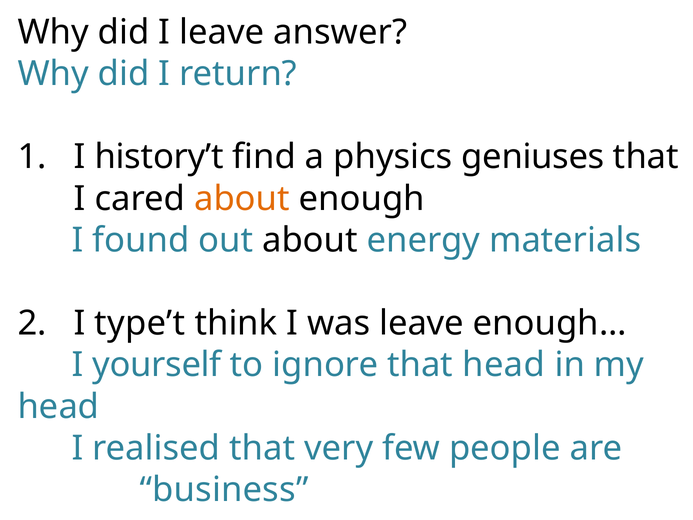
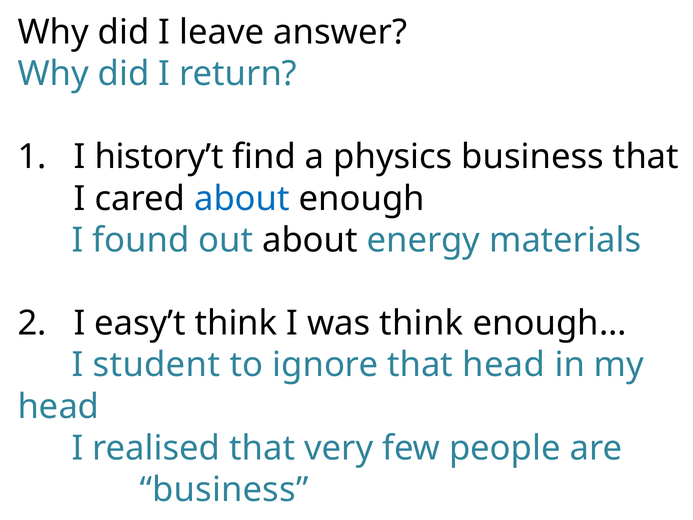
physics geniuses: geniuses -> business
about at (242, 199) colour: orange -> blue
type’t: type’t -> easy’t
was leave: leave -> think
yourself: yourself -> student
